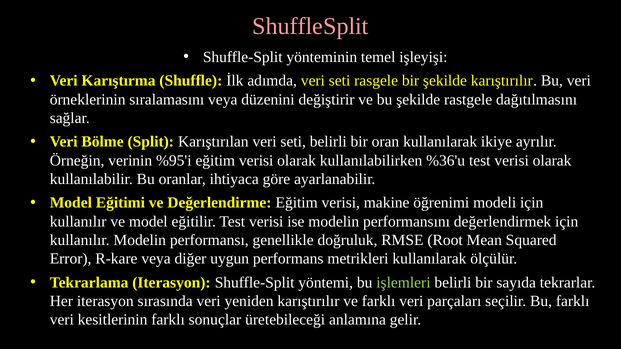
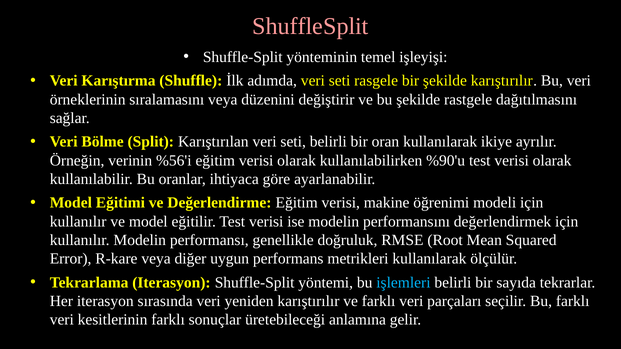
%95'i: %95'i -> %56'i
%36'u: %36'u -> %90'u
işlemleri colour: light green -> light blue
